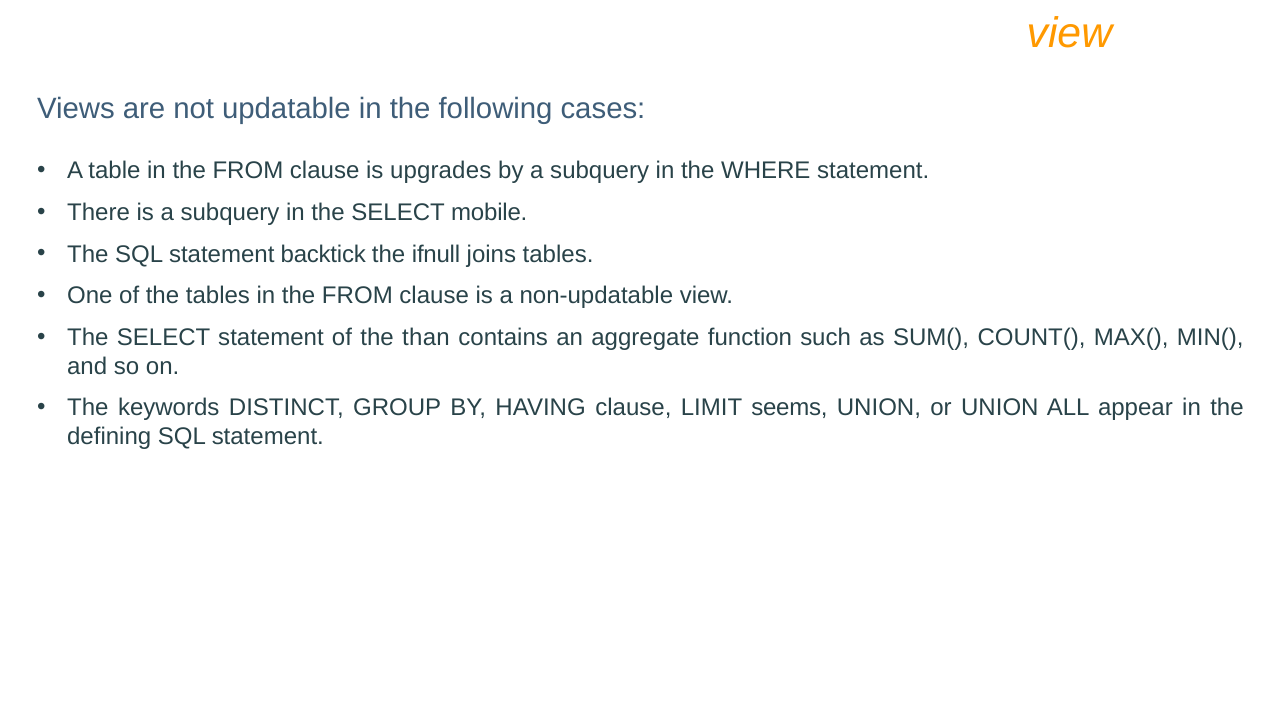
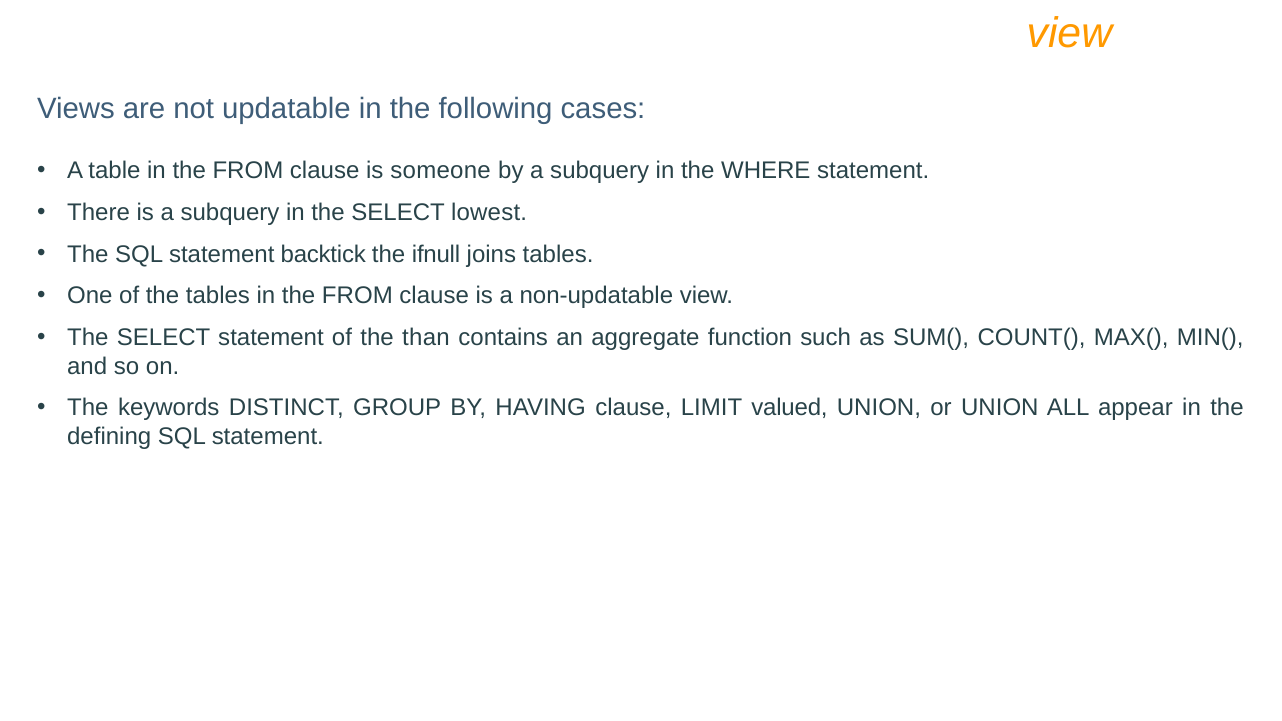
upgrades: upgrades -> someone
mobile: mobile -> lowest
seems: seems -> valued
